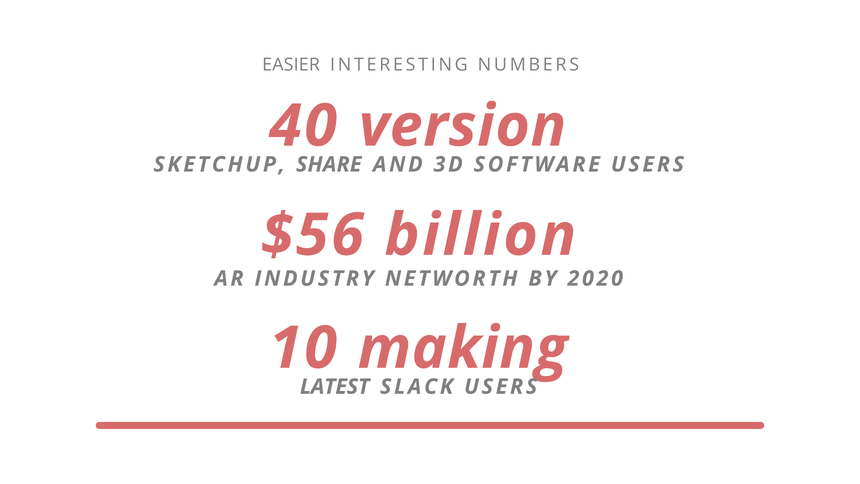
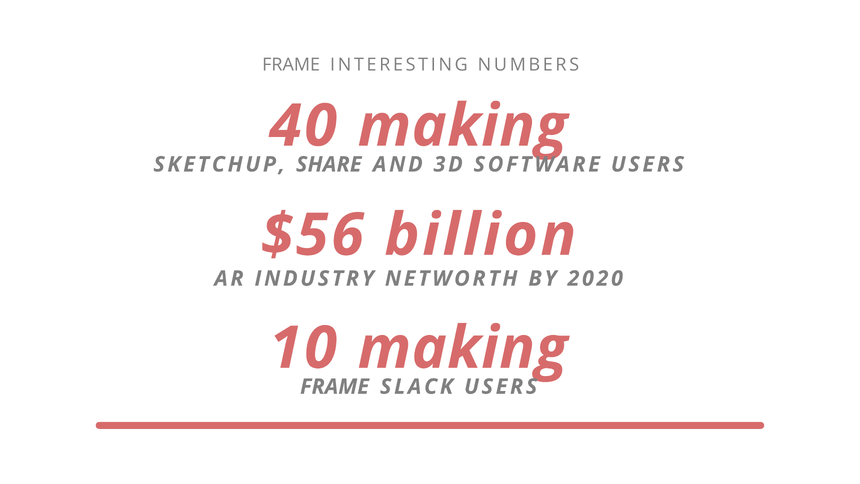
EASIER at (291, 65): EASIER -> FRAME
40 version: version -> making
LATEST at (335, 386): LATEST -> FRAME
